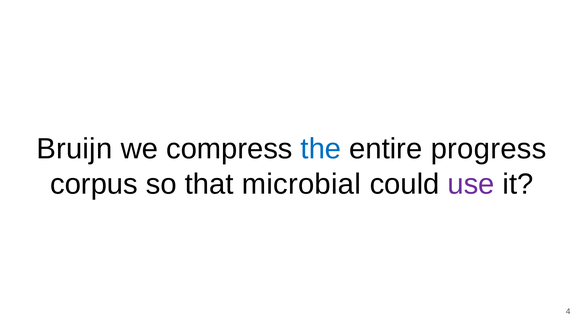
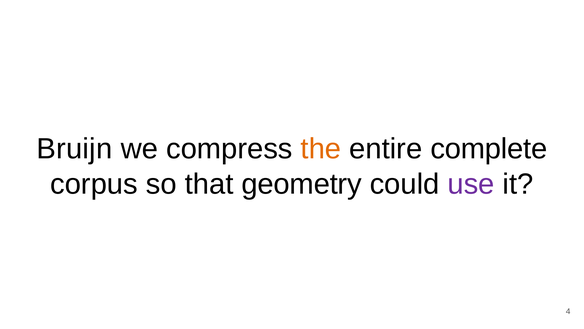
the colour: blue -> orange
progress: progress -> complete
microbial: microbial -> geometry
